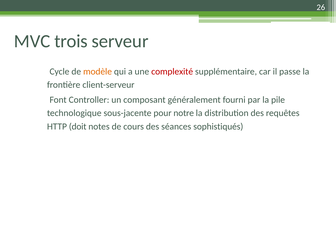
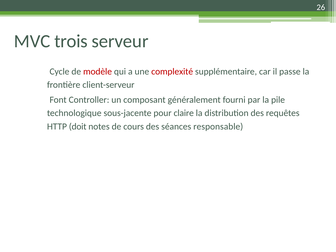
modèle colour: orange -> red
notre: notre -> claire
sophistiqués: sophistiqués -> responsable
